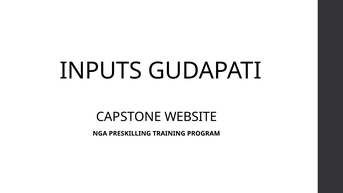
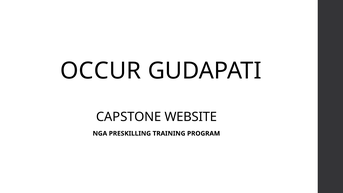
INPUTS: INPUTS -> OCCUR
